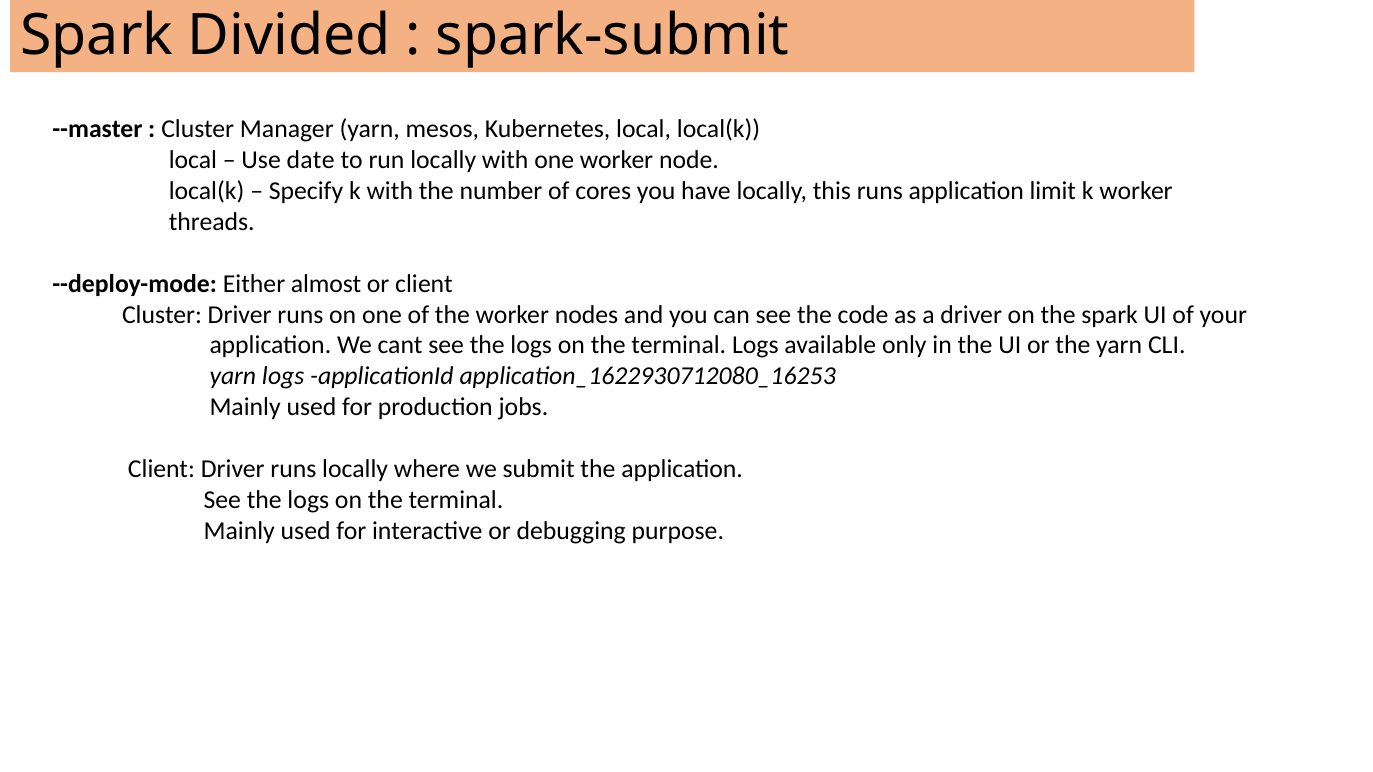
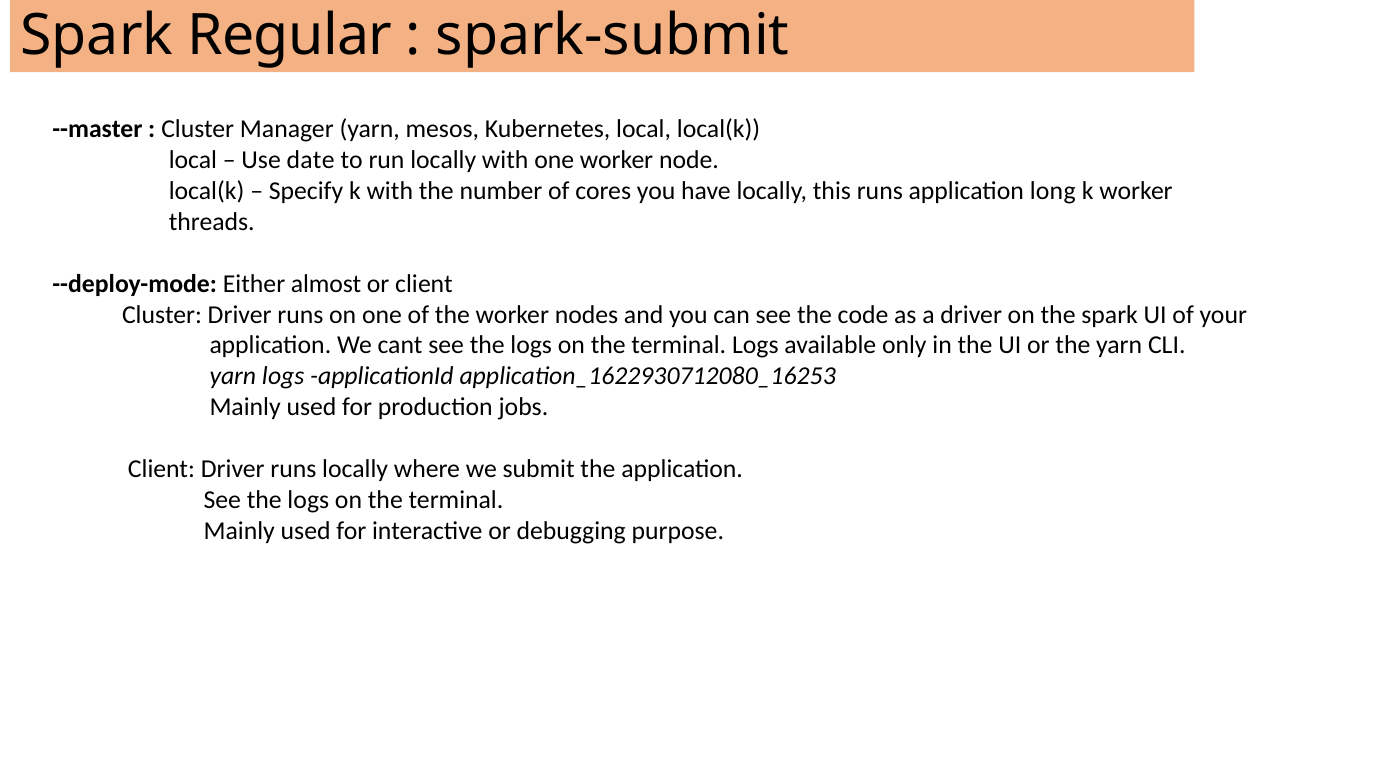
Divided: Divided -> Regular
limit: limit -> long
